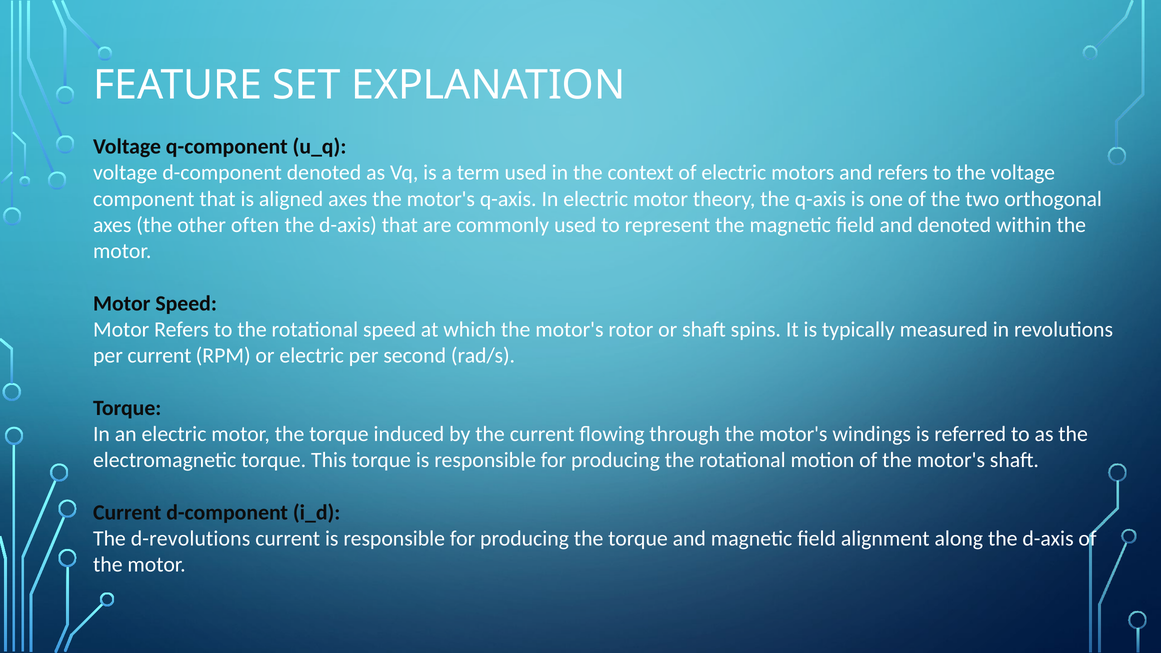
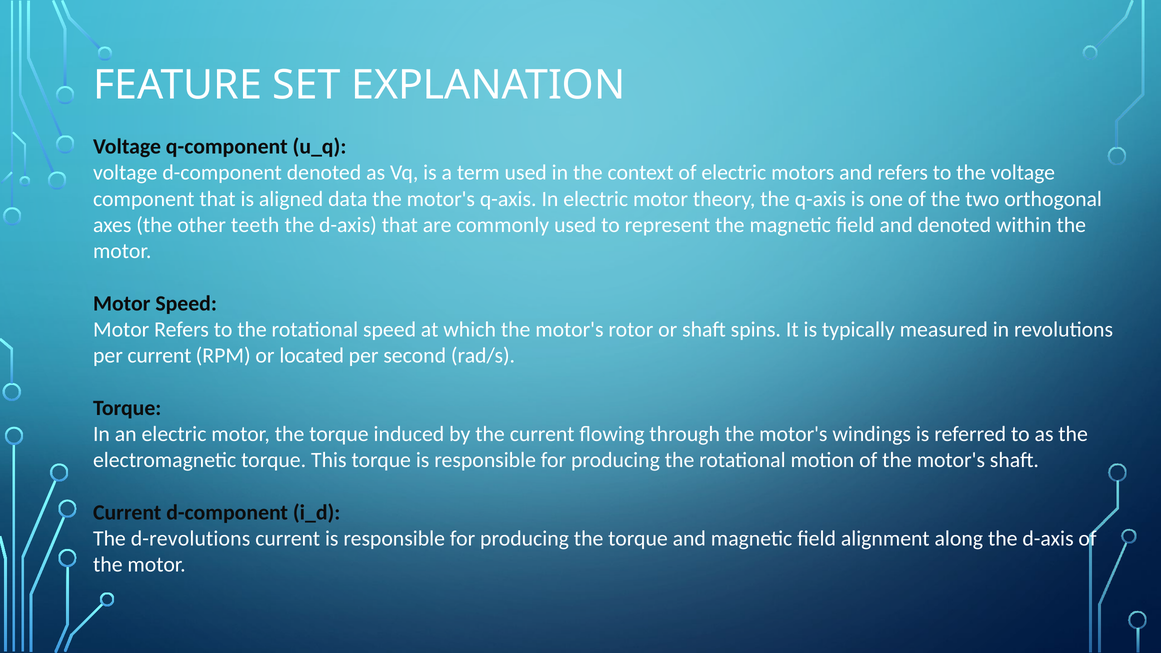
aligned axes: axes -> data
often: often -> teeth
or electric: electric -> located
